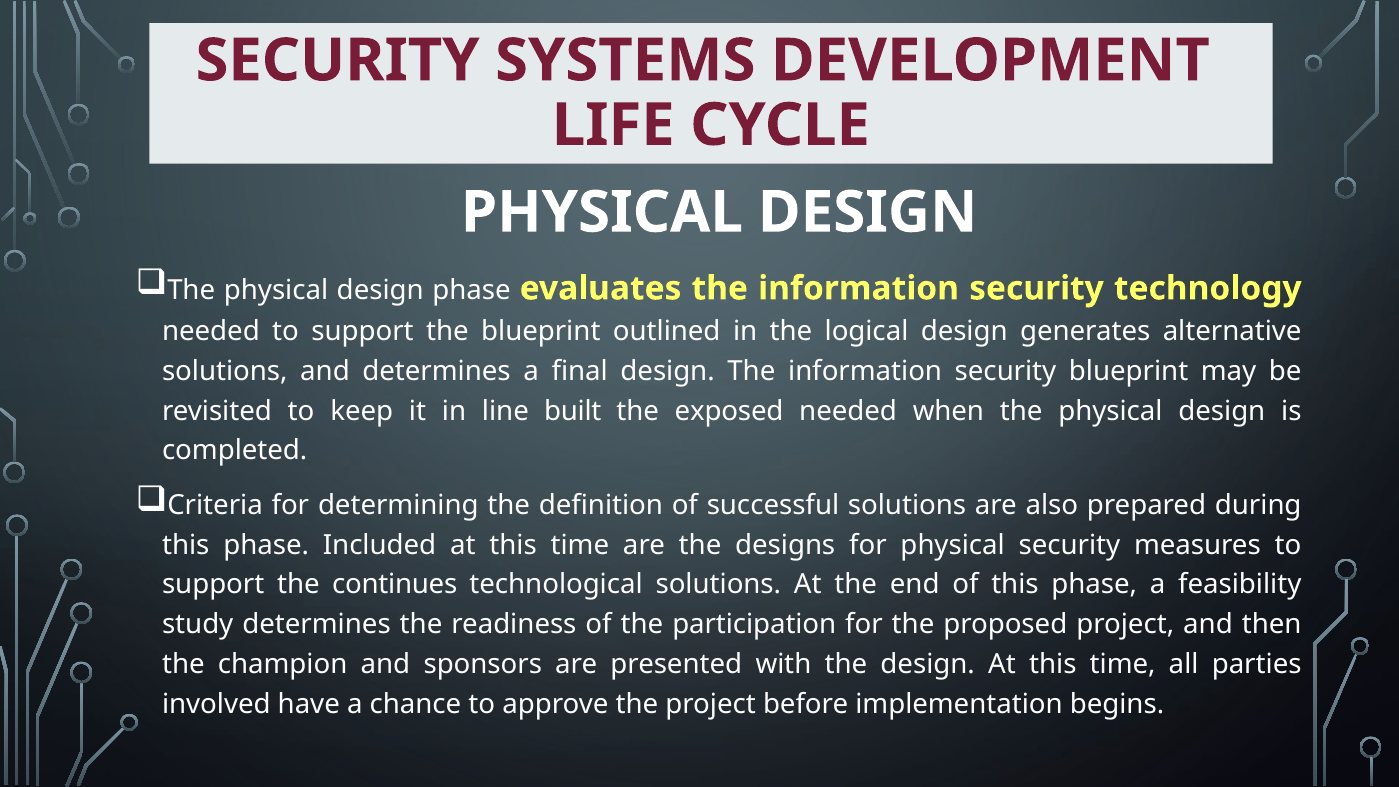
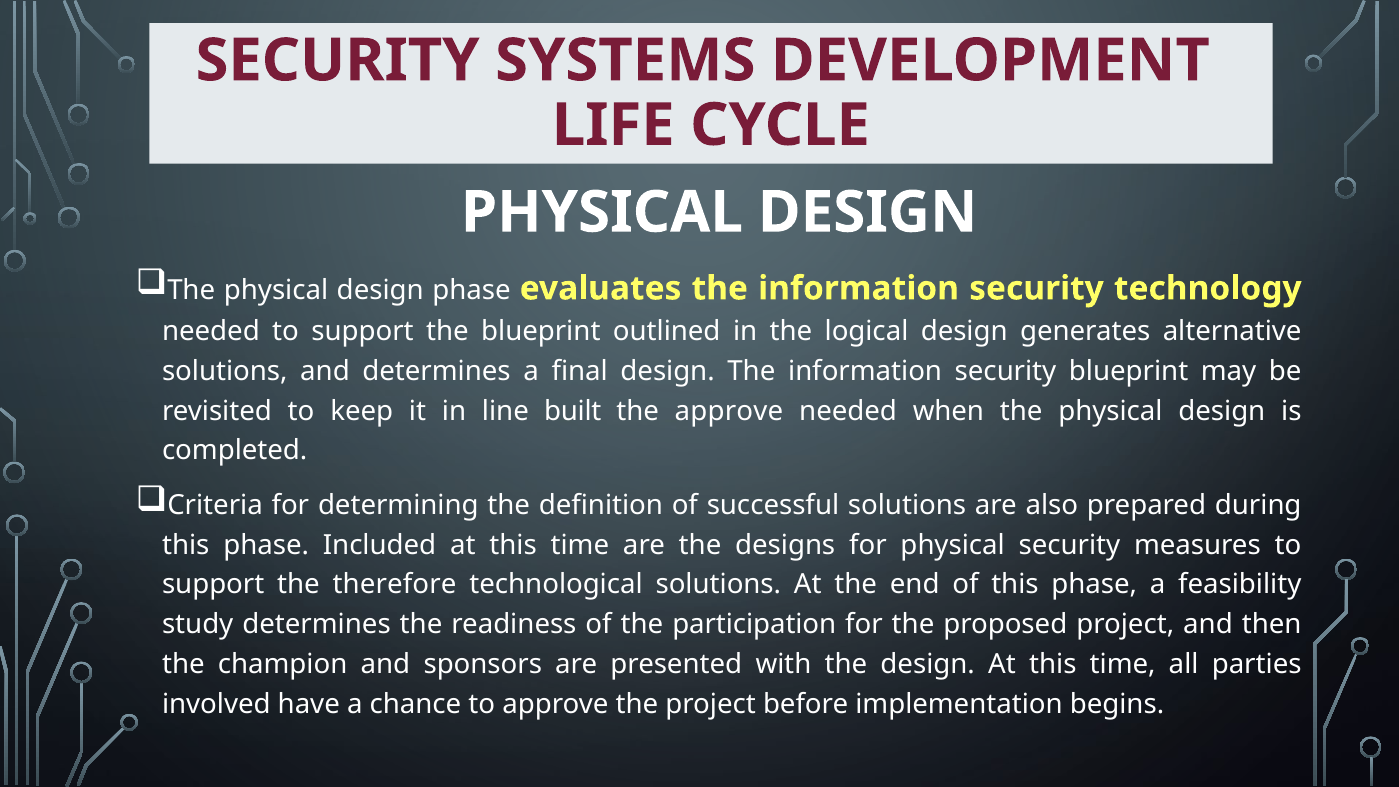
the exposed: exposed -> approve
continues: continues -> therefore
